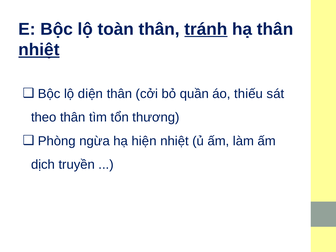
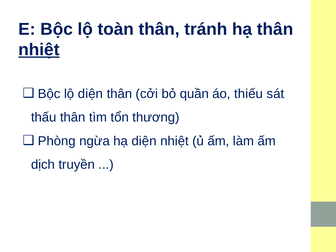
tránh underline: present -> none
theo: theo -> thấu
hạ hiện: hiện -> diện
